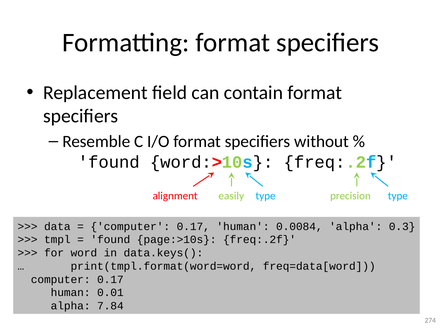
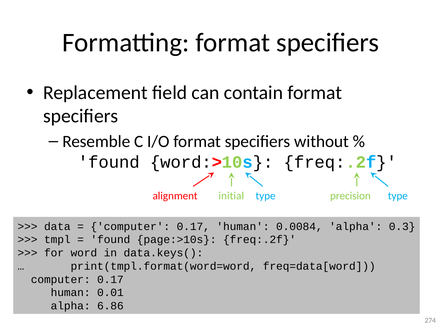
easily: easily -> initial
7.84: 7.84 -> 6.86
